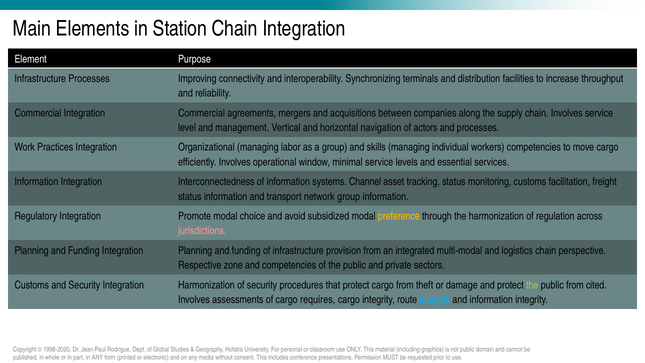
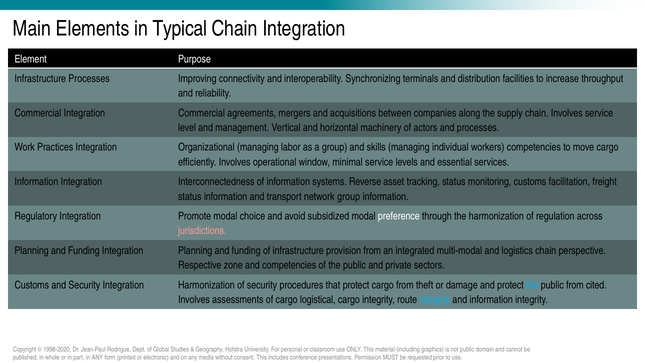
Station: Station -> Typical
navigation: navigation -> machinery
Channel: Channel -> Reverse
preference colour: yellow -> white
the at (532, 285) colour: light green -> light blue
requires: requires -> logistical
